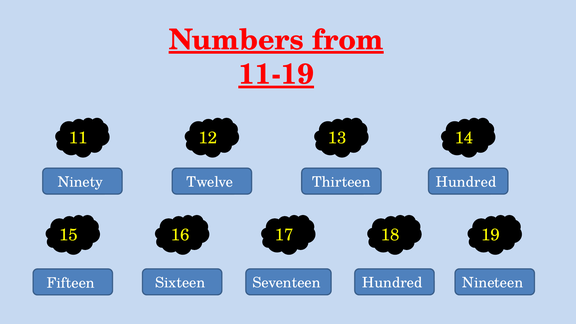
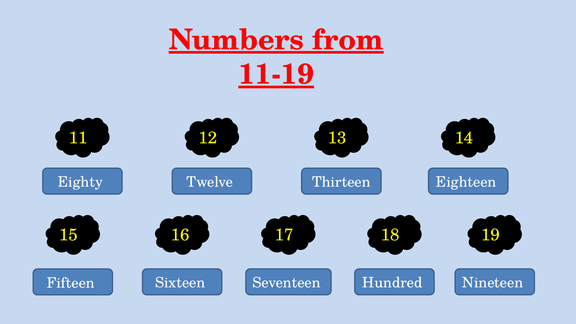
Ninety: Ninety -> Eighty
Thirteen Hundred: Hundred -> Eighteen
